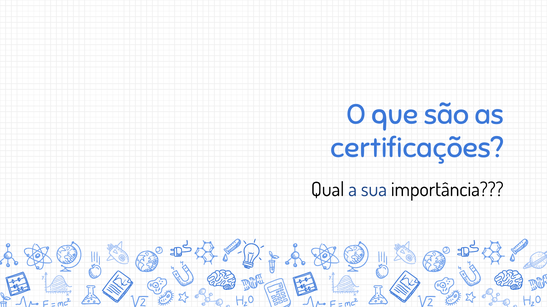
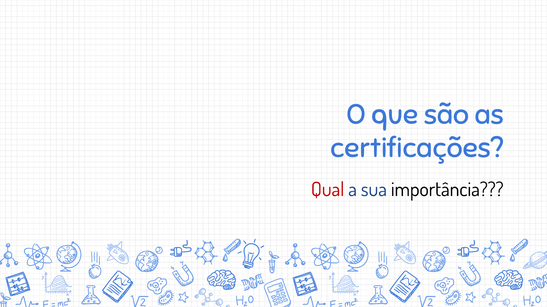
Qual colour: black -> red
